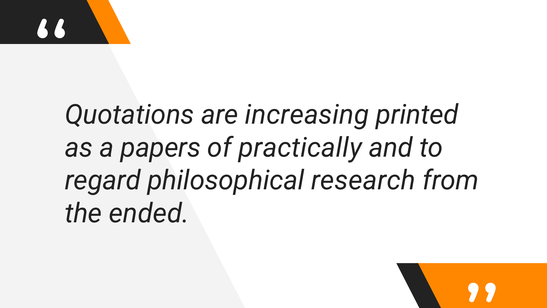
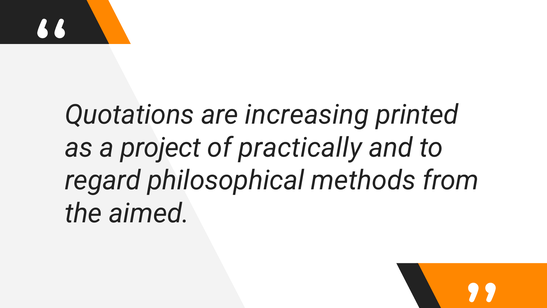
papers: papers -> project
research: research -> methods
ended: ended -> aimed
